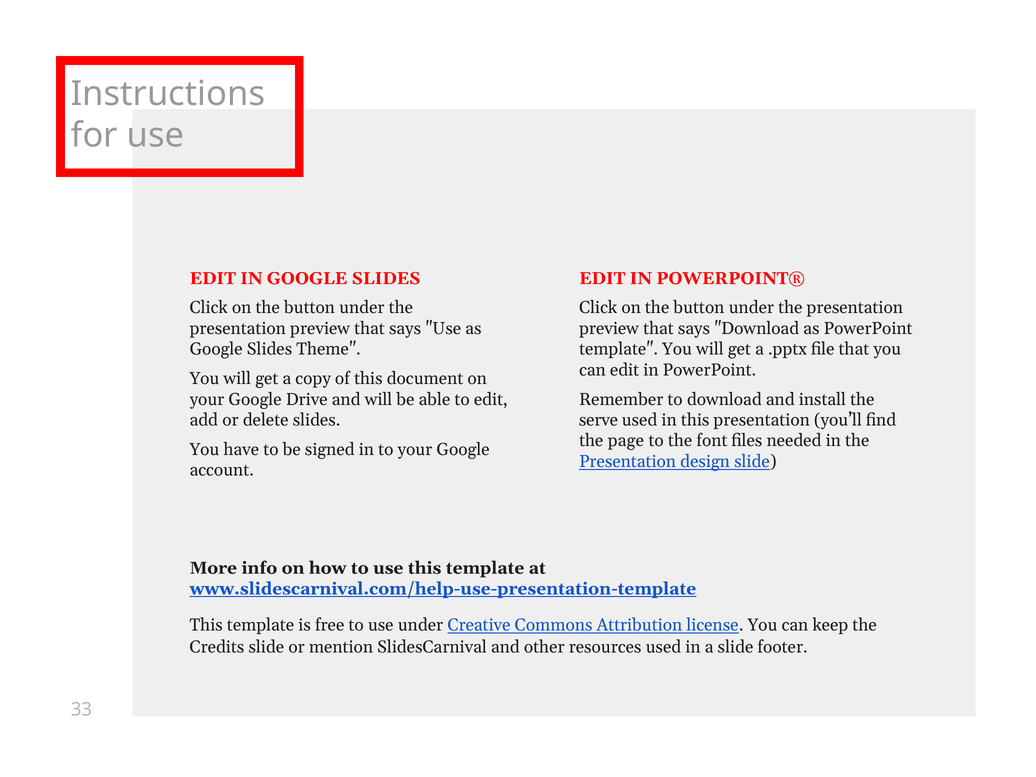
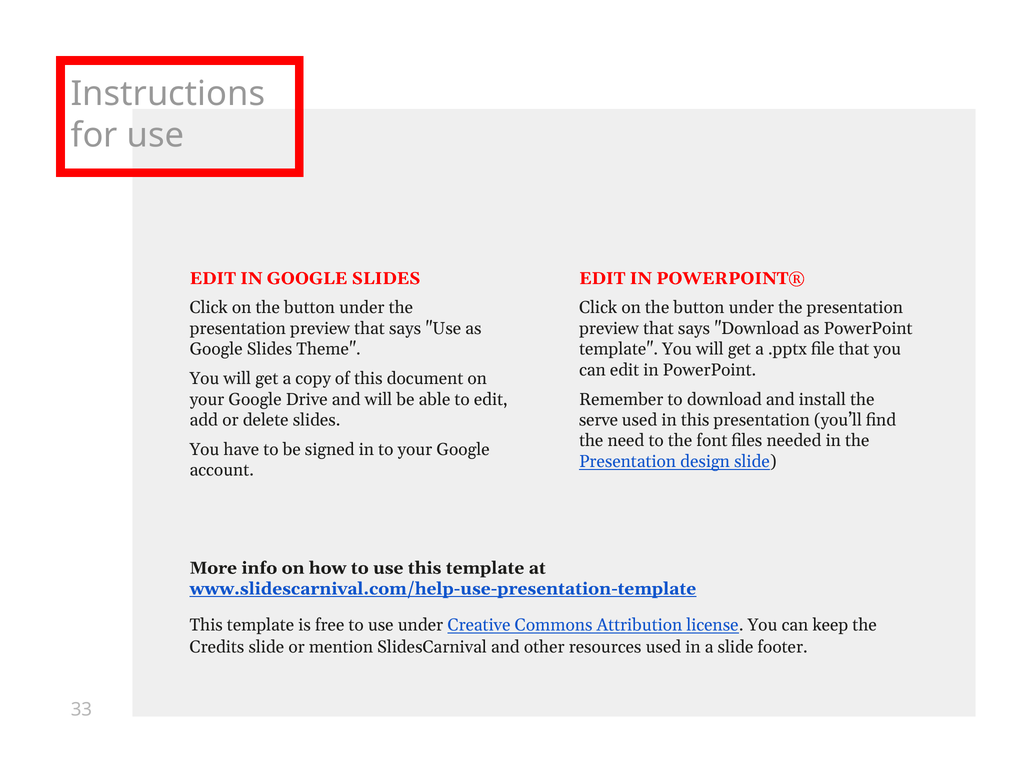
page: page -> need
